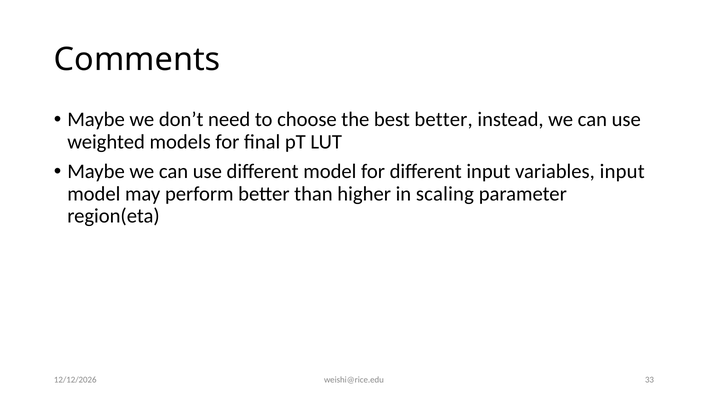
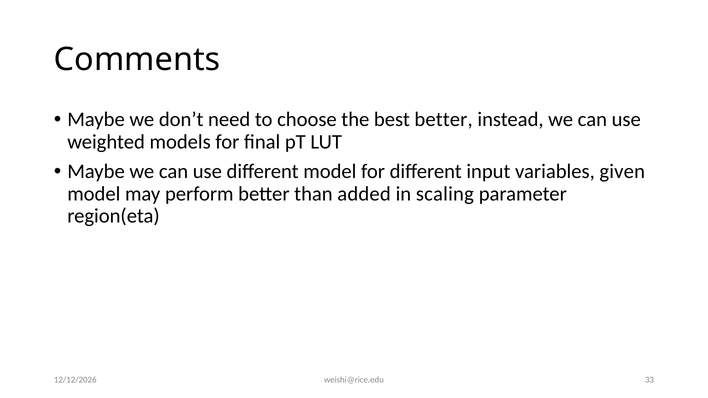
variables input: input -> given
higher: higher -> added
